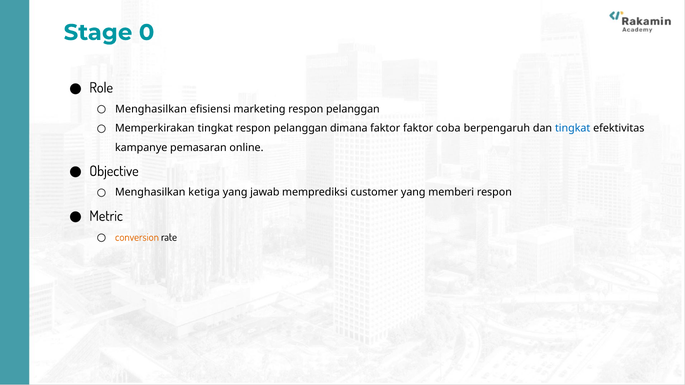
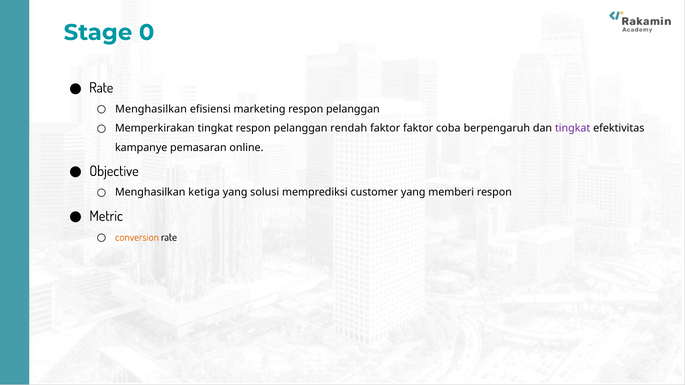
Role at (101, 88): Role -> Rate
dimana: dimana -> rendah
tingkat at (573, 128) colour: blue -> purple
jawab: jawab -> solusi
